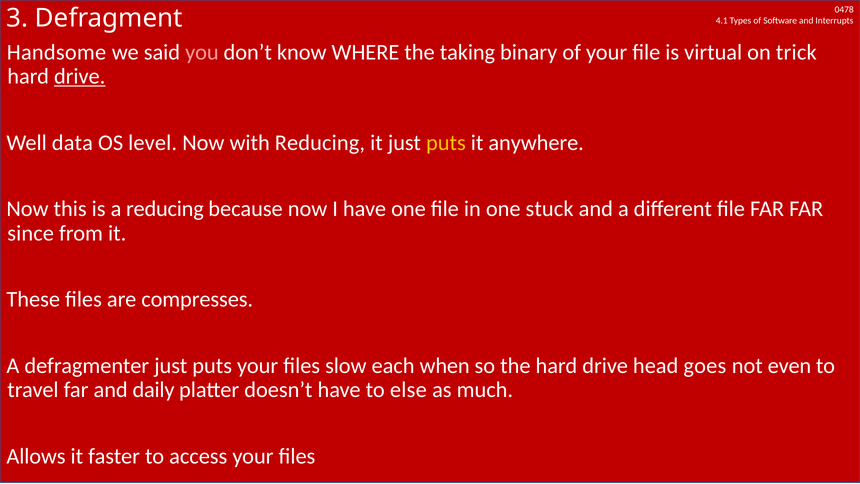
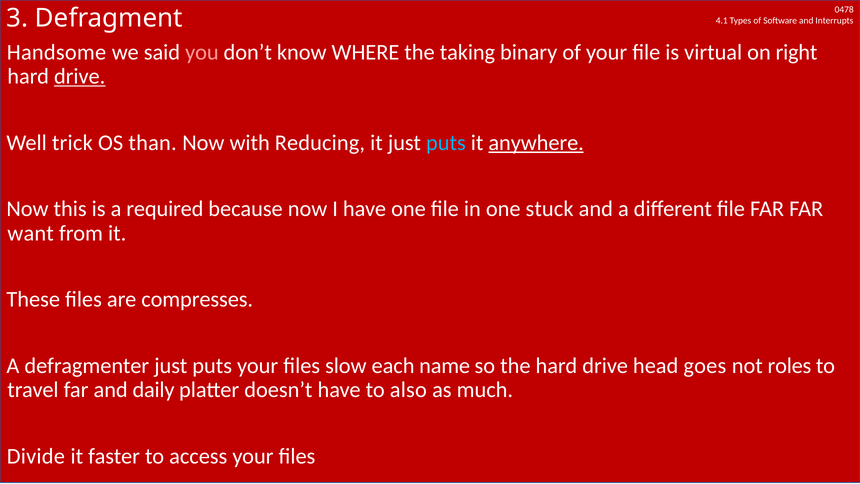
trick: trick -> right
data: data -> trick
level: level -> than
puts at (446, 143) colour: yellow -> light blue
anywhere underline: none -> present
a reducing: reducing -> required
since: since -> want
when: when -> name
even: even -> roles
else: else -> also
Allows: Allows -> Divide
